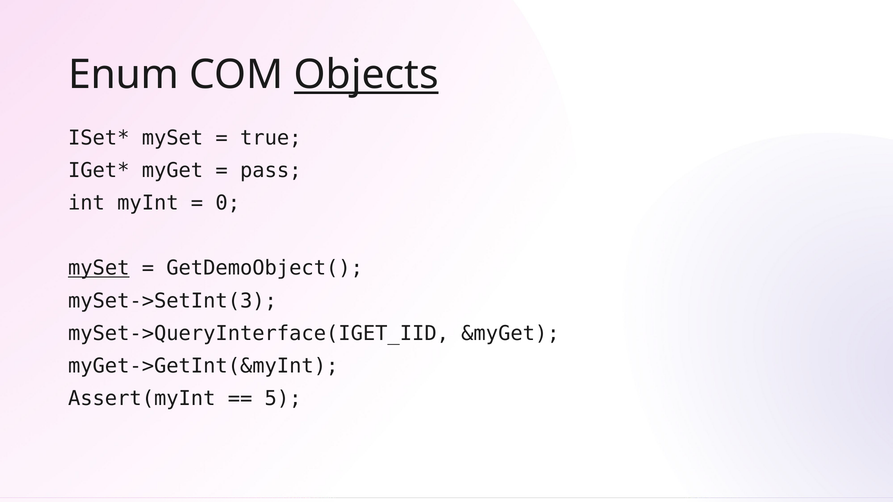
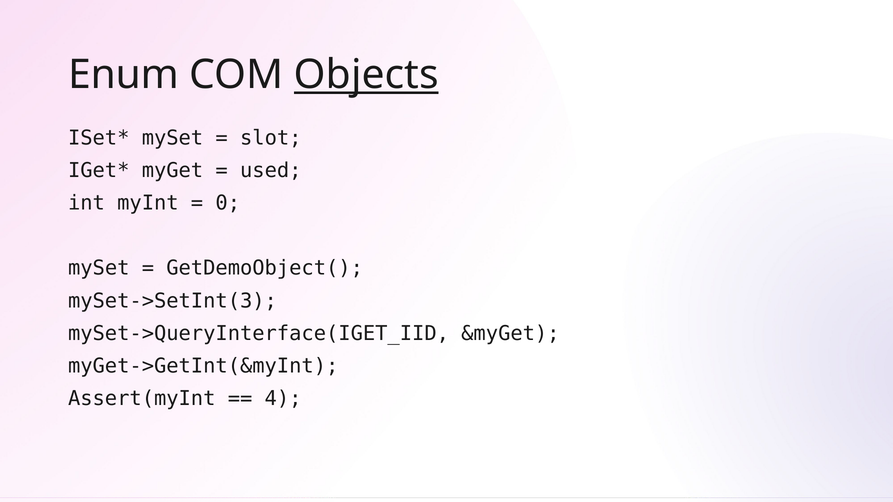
true: true -> slot
pass: pass -> used
mySet at (99, 268) underline: present -> none
5: 5 -> 4
